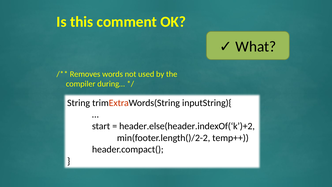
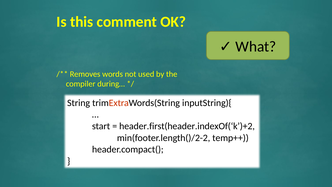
header.else(header.indexOf(‘k’)+2: header.else(header.indexOf(‘k’)+2 -> header.first(header.indexOf(‘k’)+2
